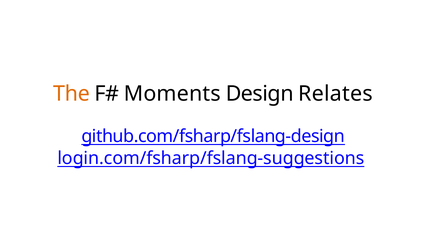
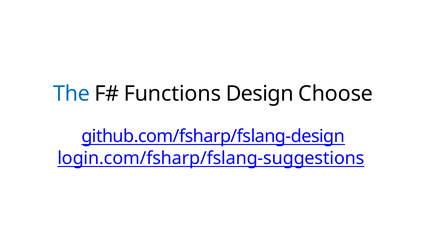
The colour: orange -> blue
Moments: Moments -> Functions
Relates: Relates -> Choose
